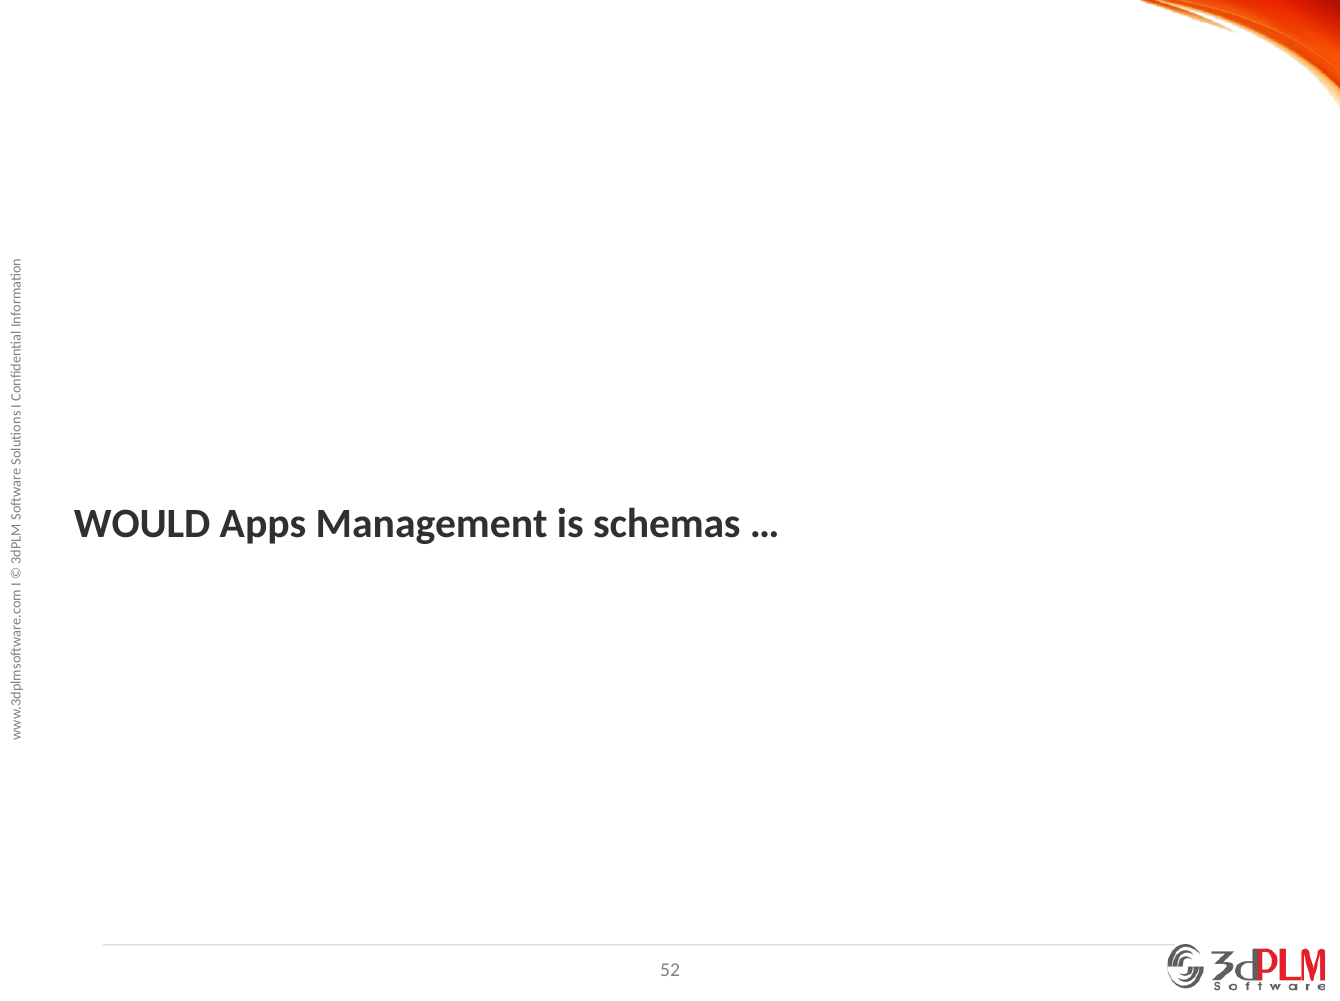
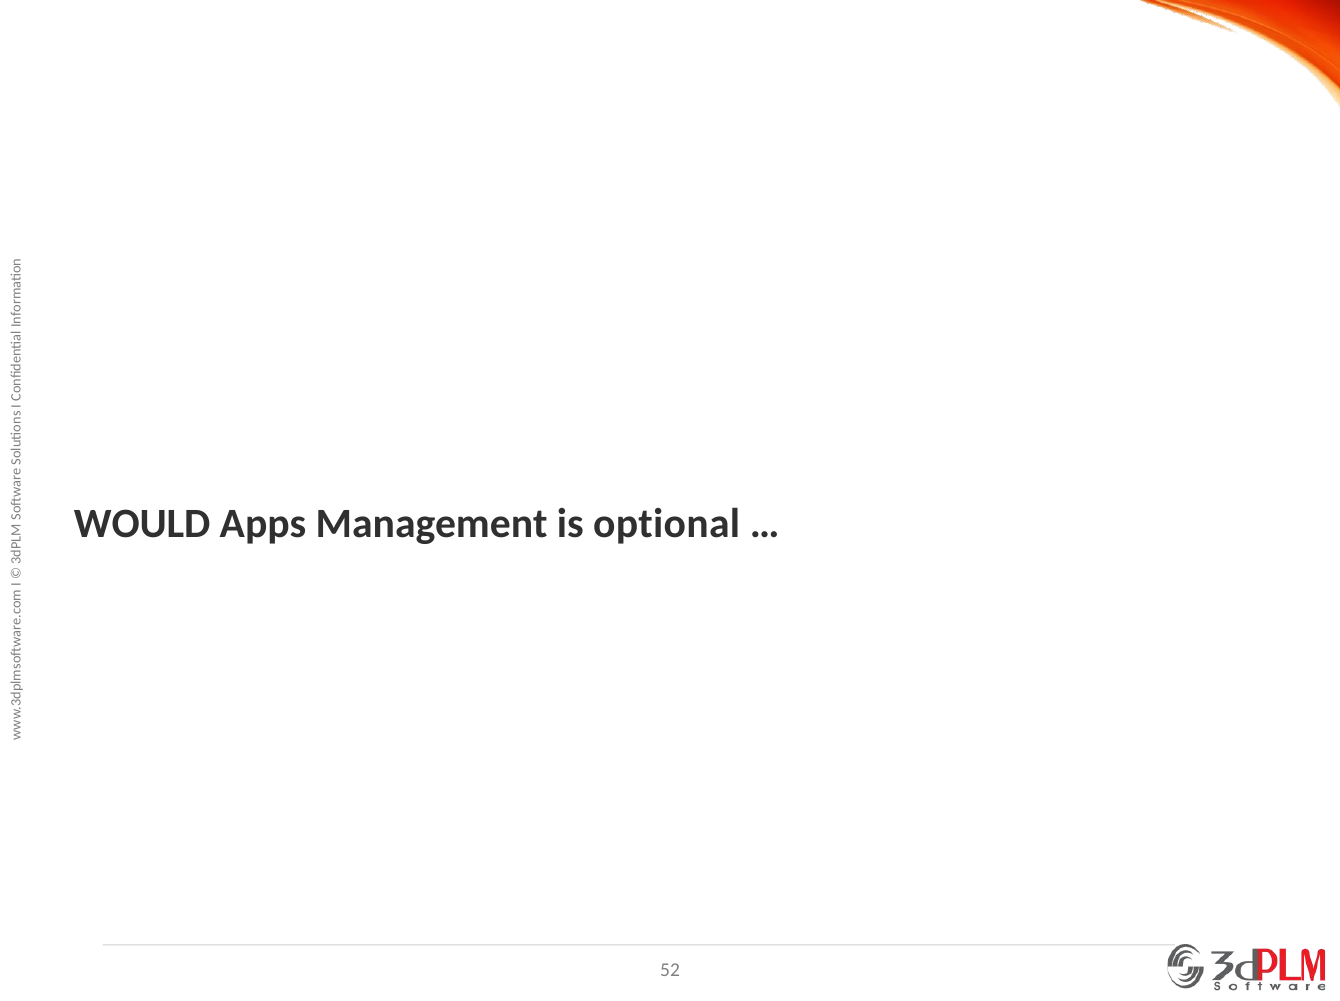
schemas: schemas -> optional
